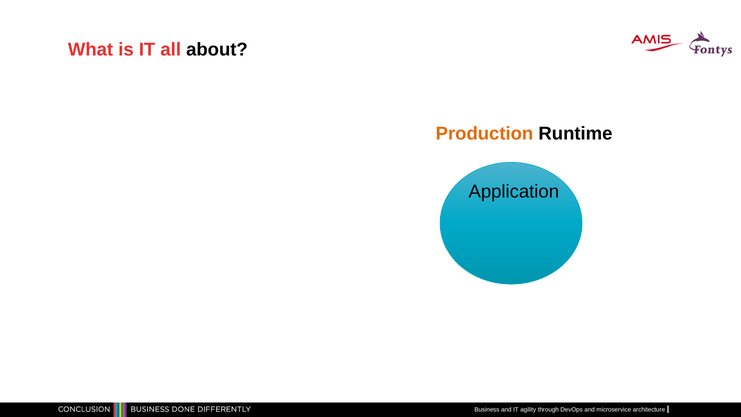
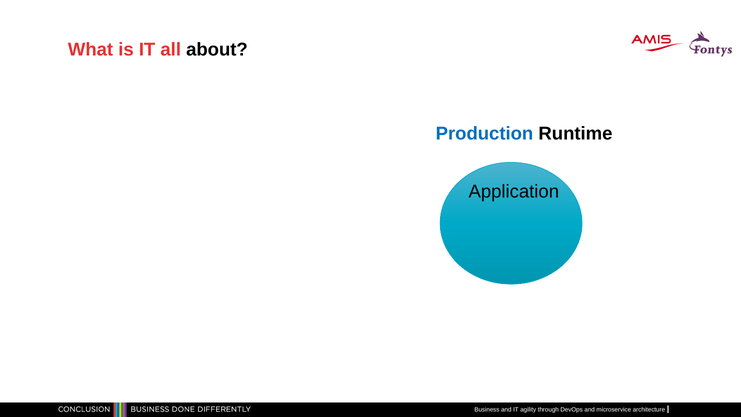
Production colour: orange -> blue
